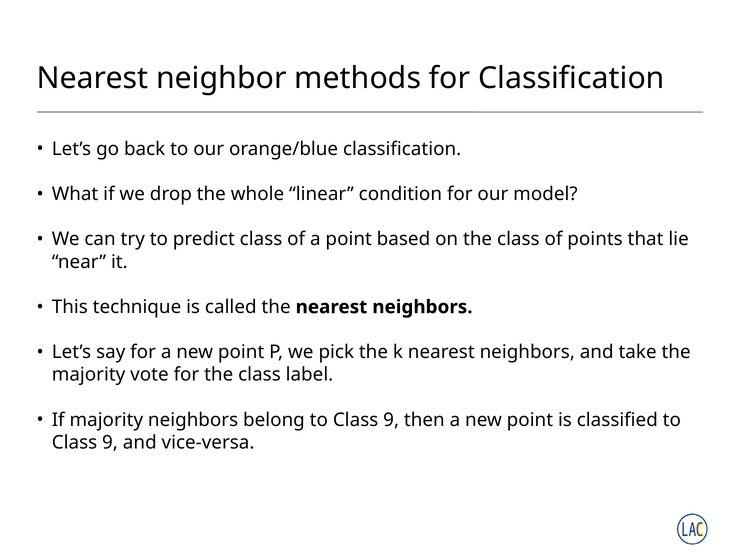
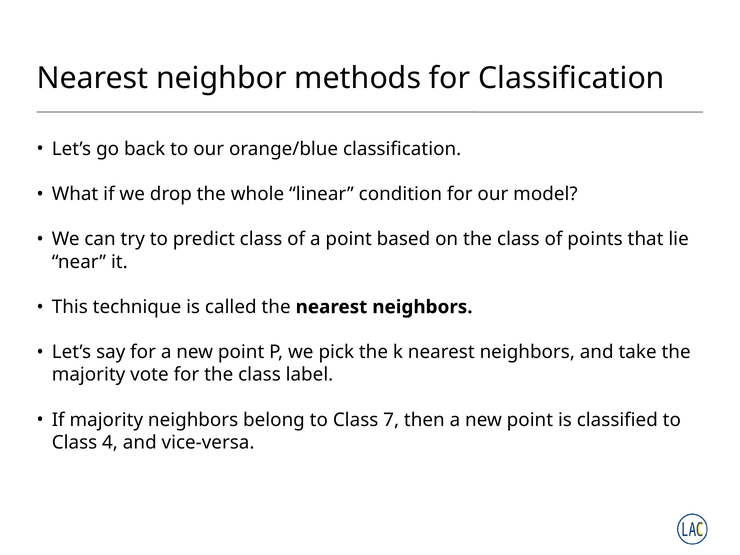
belong to Class 9: 9 -> 7
9 at (110, 442): 9 -> 4
